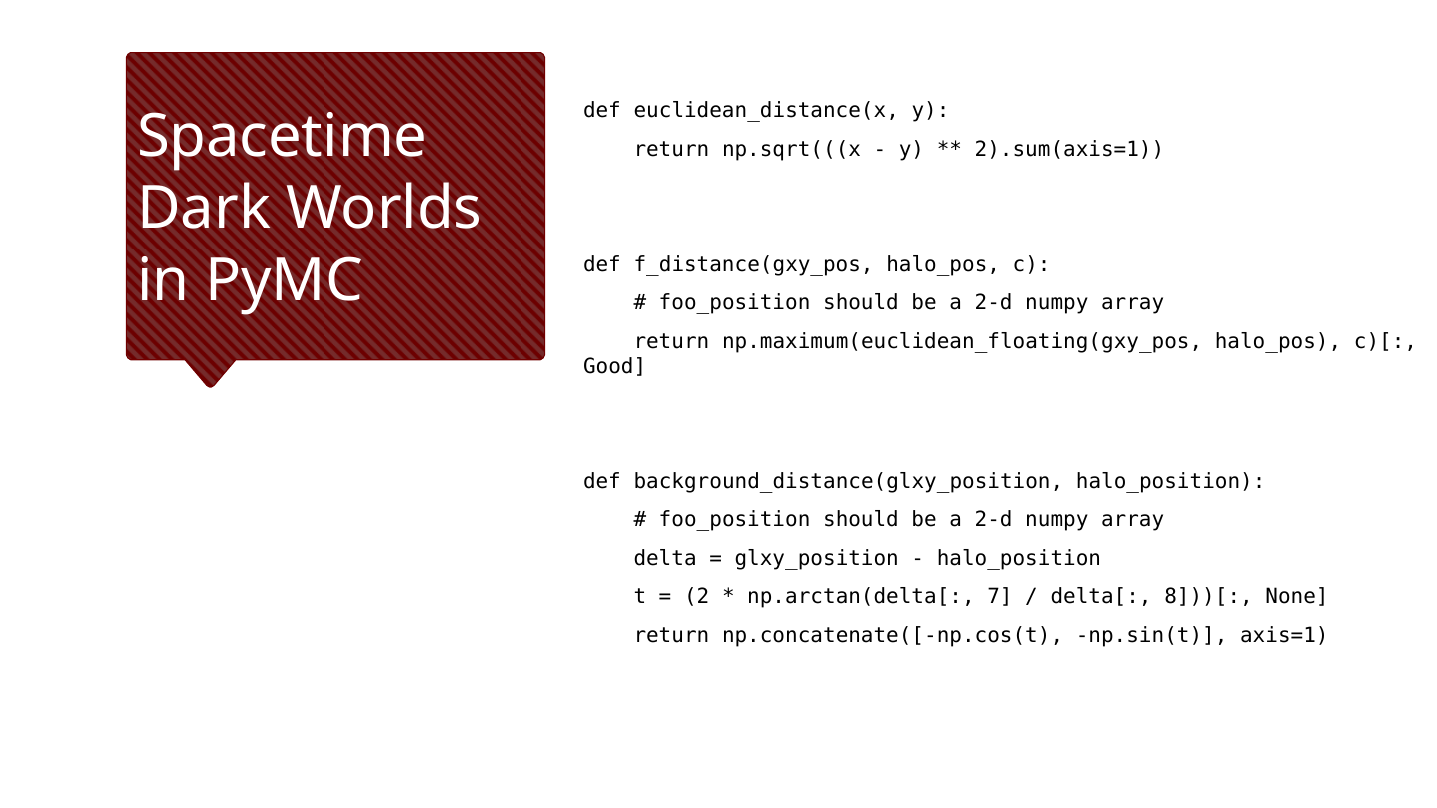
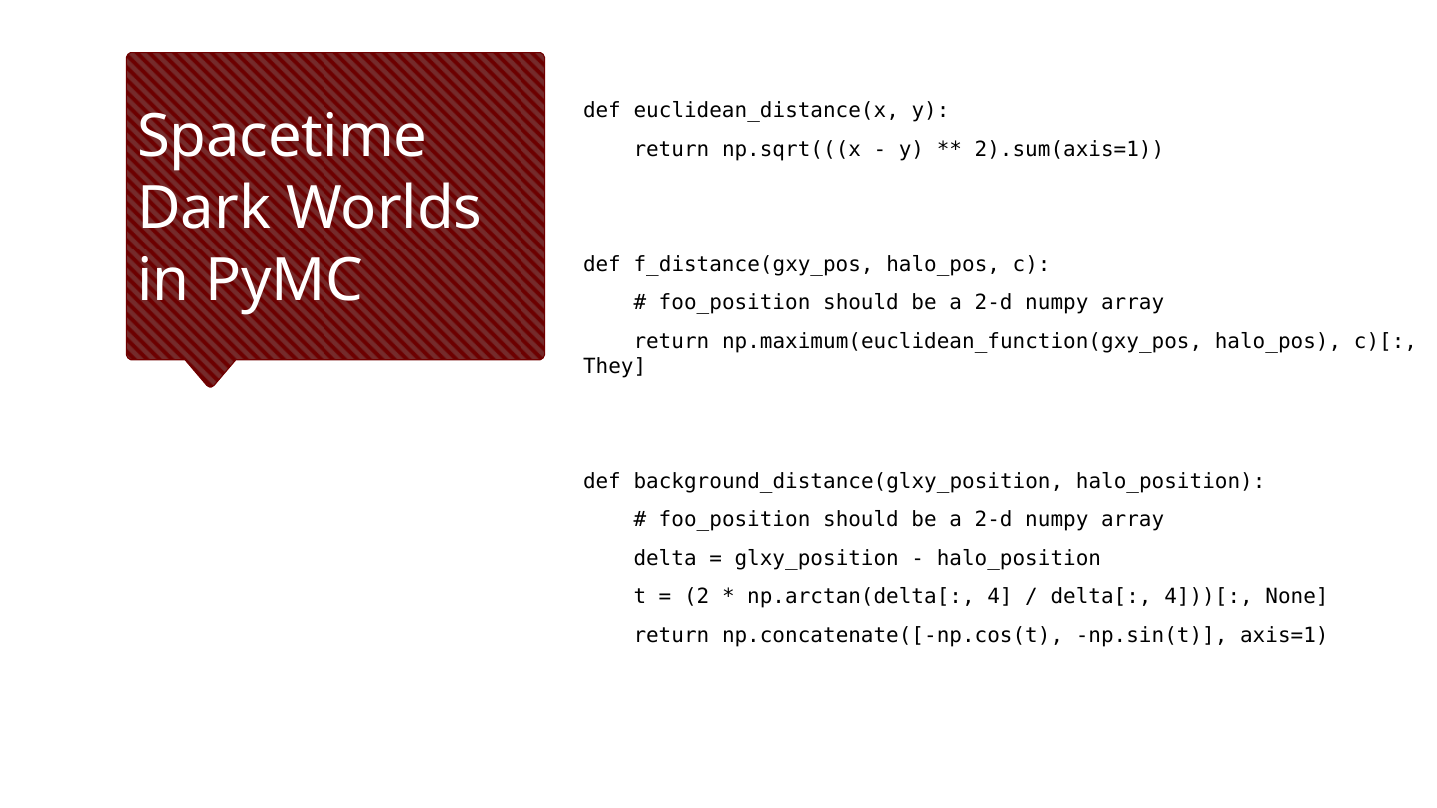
np.maximum(euclidean_floating(gxy_pos: np.maximum(euclidean_floating(gxy_pos -> np.maximum(euclidean_function(gxy_pos
Good: Good -> They
7: 7 -> 4
8]))[: 8]))[ -> 4]))[
